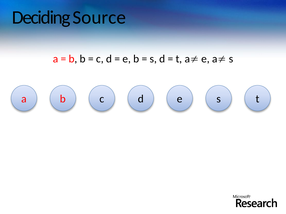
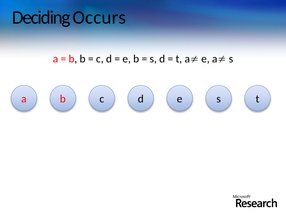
Source: Source -> Occurs
